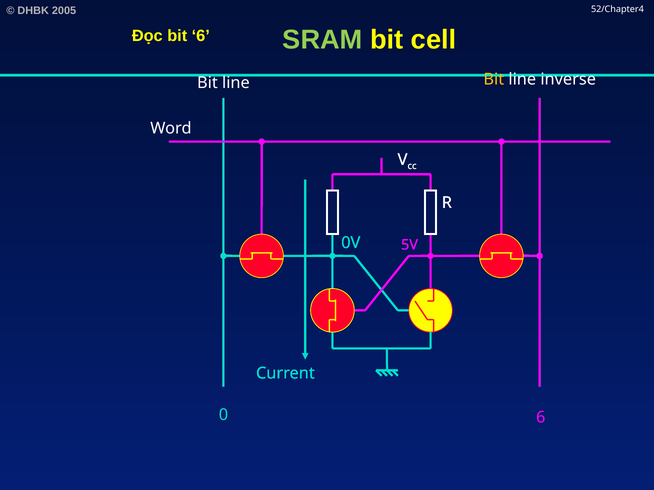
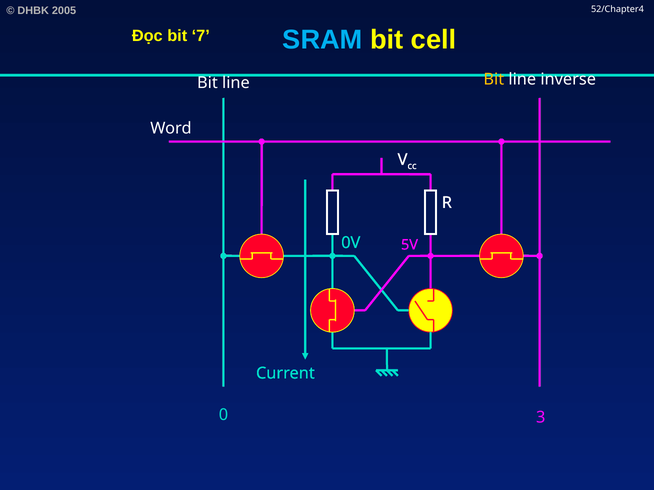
SRAM colour: light green -> light blue
bit 6: 6 -> 7
0 6: 6 -> 3
